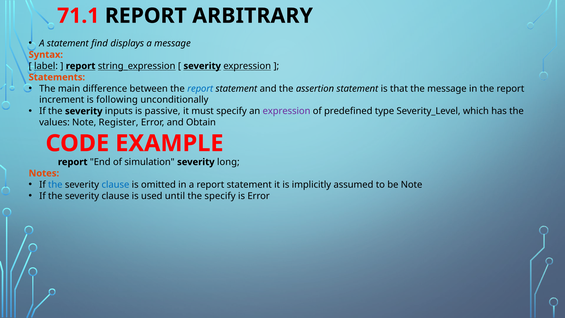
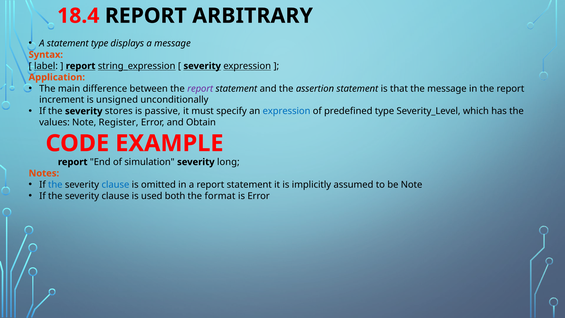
71.1: 71.1 -> 18.4
statement find: find -> type
Statements: Statements -> Application
report at (200, 89) colour: blue -> purple
following: following -> unsigned
inputs: inputs -> stores
expression at (287, 111) colour: purple -> blue
until: until -> both
the specify: specify -> format
